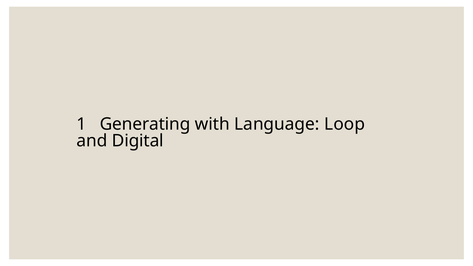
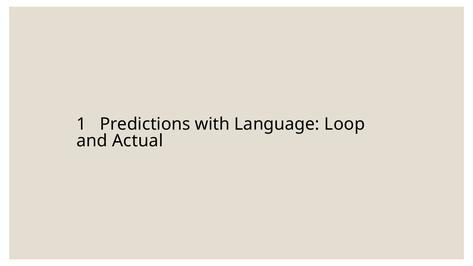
Generating: Generating -> Predictions
Digital: Digital -> Actual
